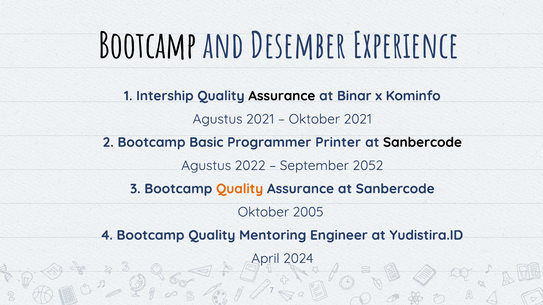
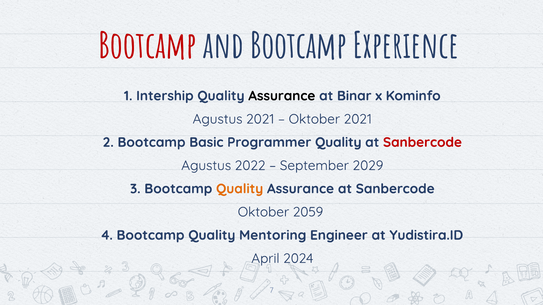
Bootcamp at (147, 46) colour: black -> red
and Desember: Desember -> Bootcamp
Programmer Printer: Printer -> Quality
Sanbercode at (422, 143) colour: black -> red
2052: 2052 -> 2029
2005: 2005 -> 2059
